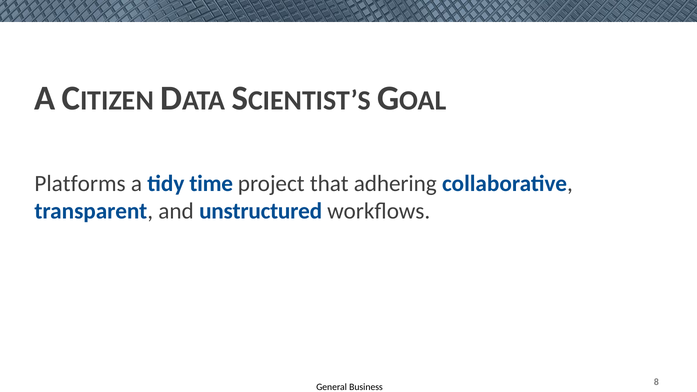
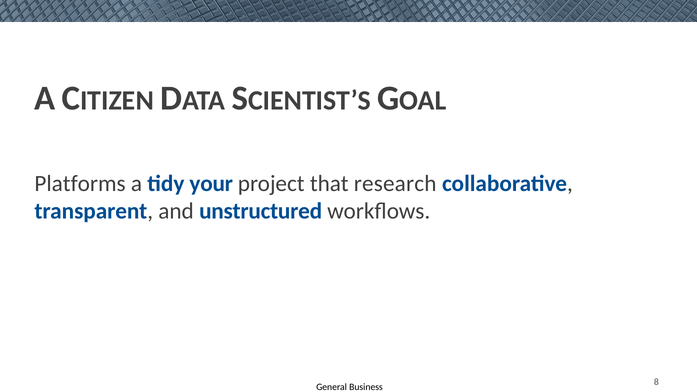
time: time -> your
adhering: adhering -> research
